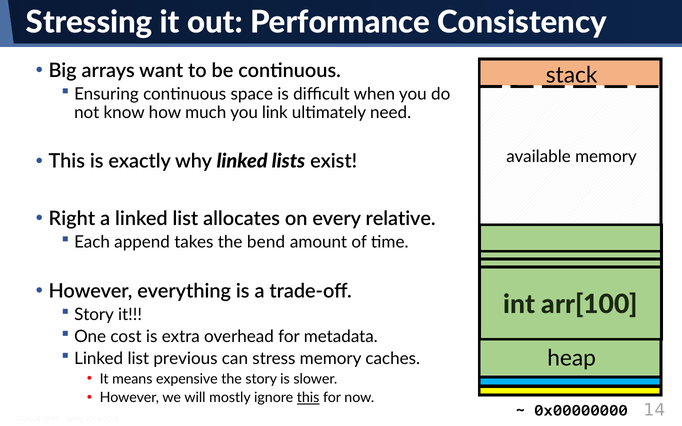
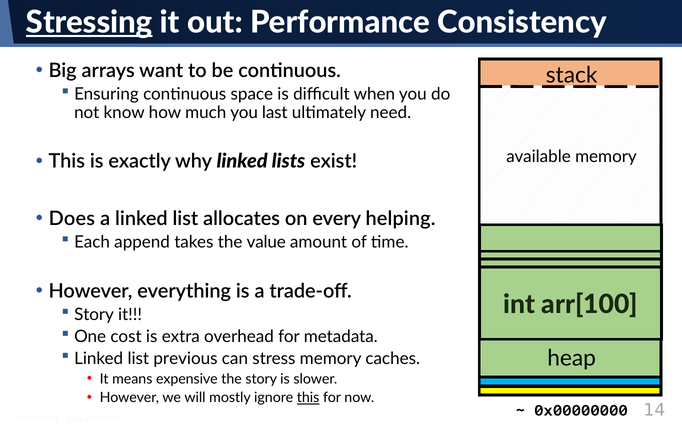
Stressing underline: none -> present
link: link -> last
Right: Right -> Does
relative: relative -> helping
bend: bend -> value
